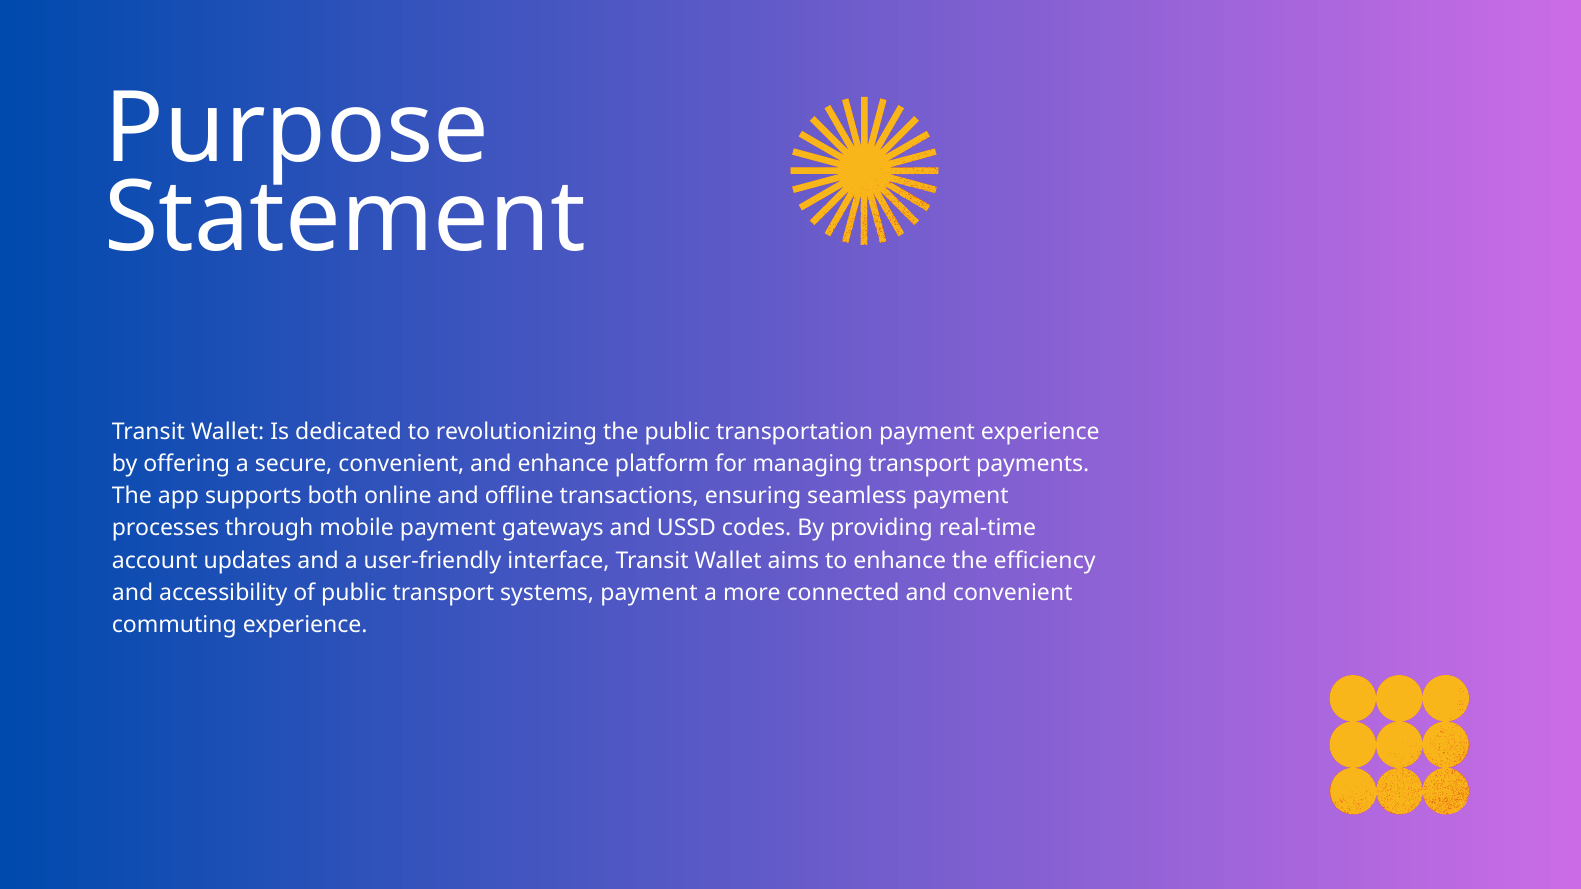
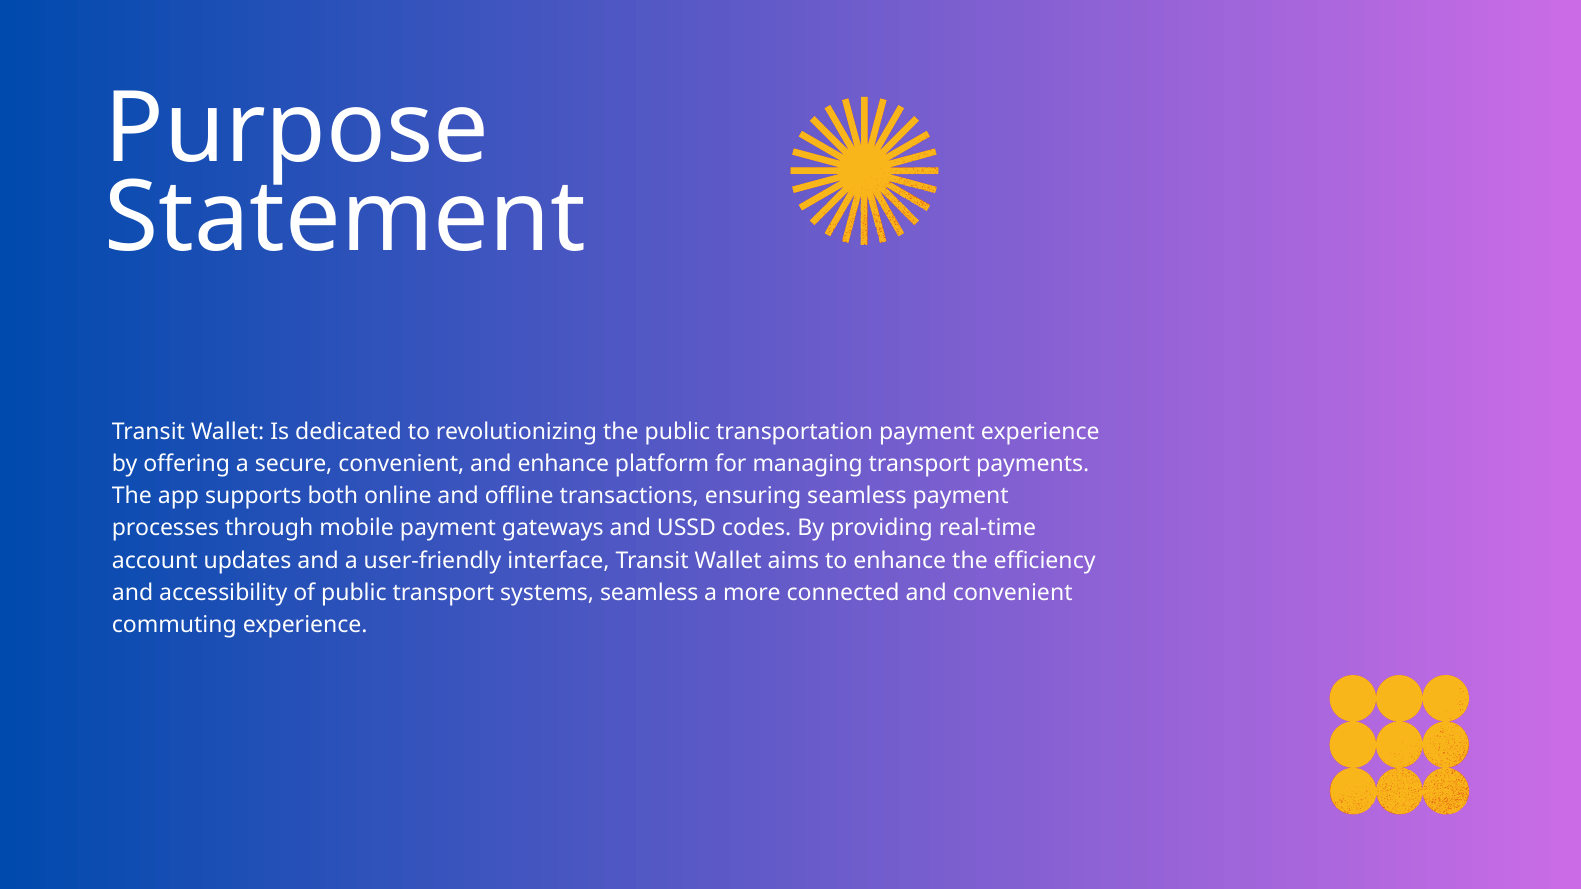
systems payment: payment -> seamless
